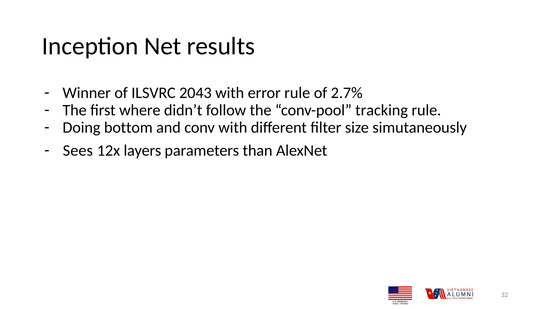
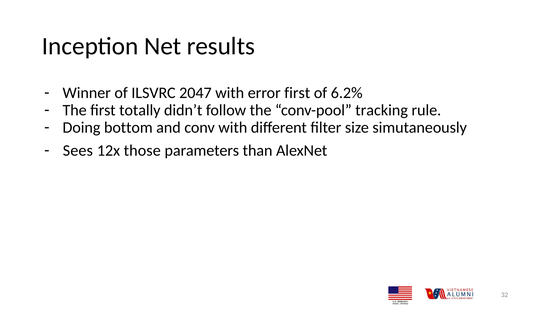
2043: 2043 -> 2047
error rule: rule -> first
2.7%: 2.7% -> 6.2%
where: where -> totally
layers: layers -> those
